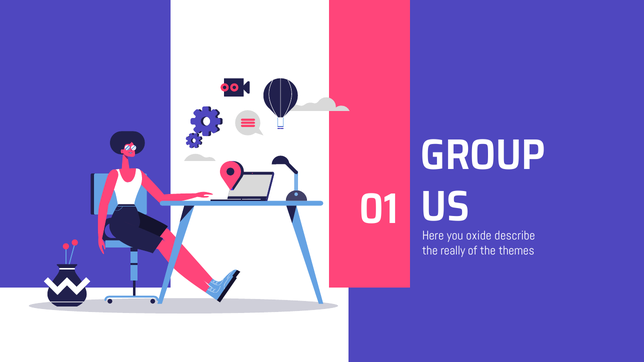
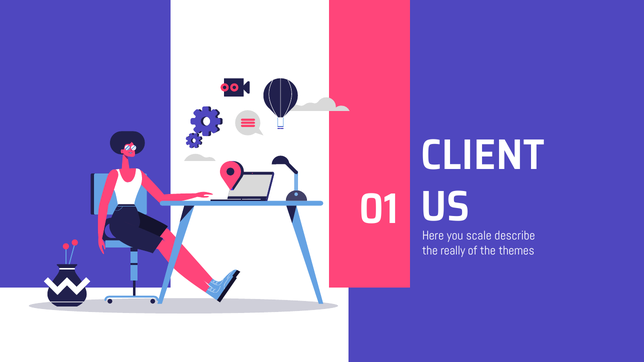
GROUP: GROUP -> CLIENT
oxide: oxide -> scale
